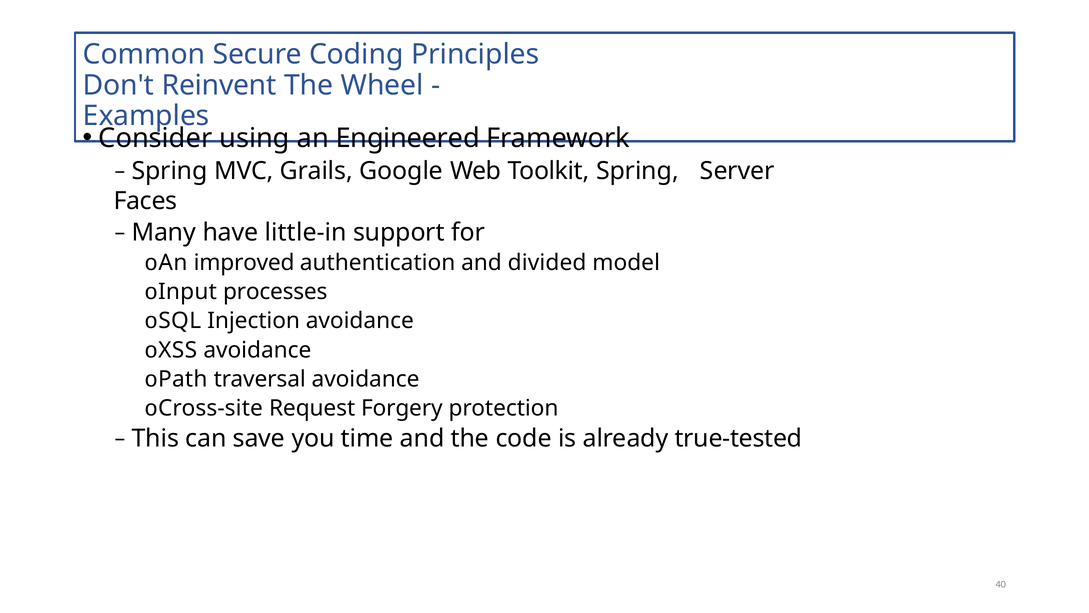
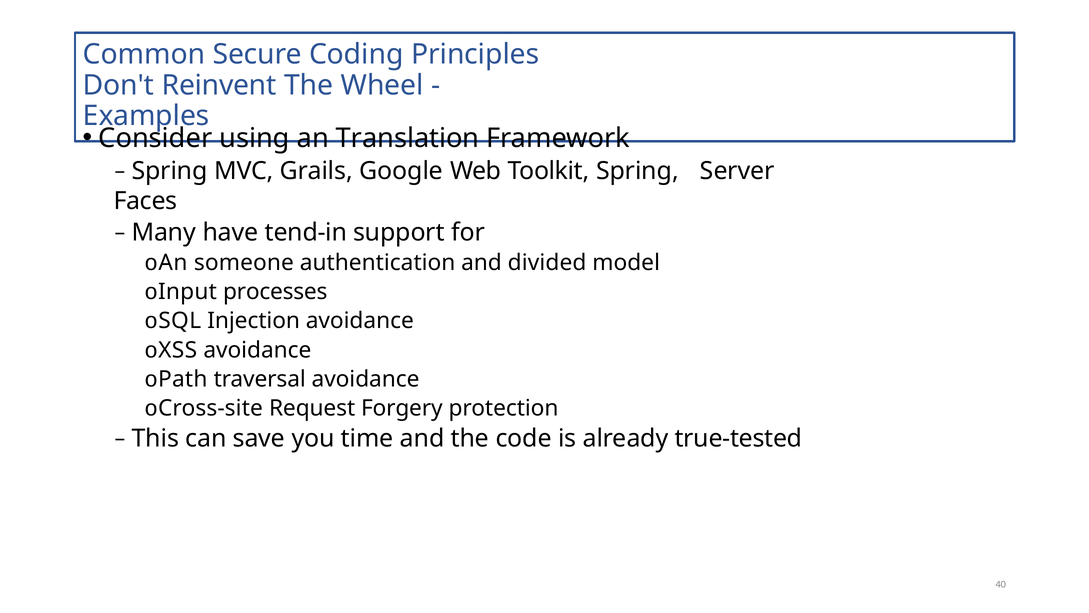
Engineered: Engineered -> Translation
little-in: little-in -> tend-in
improved: improved -> someone
